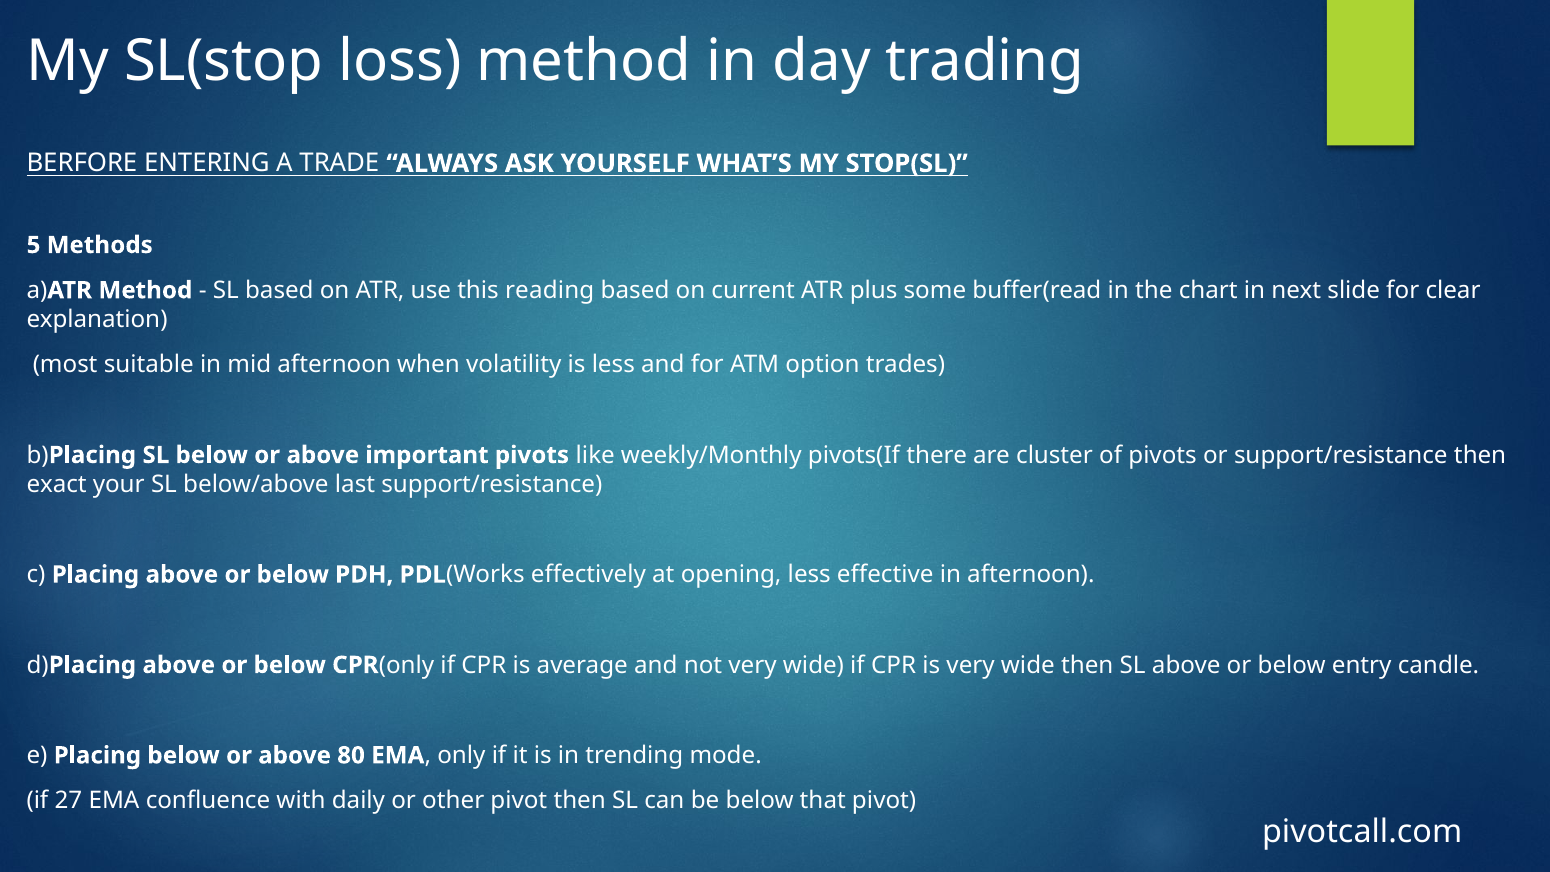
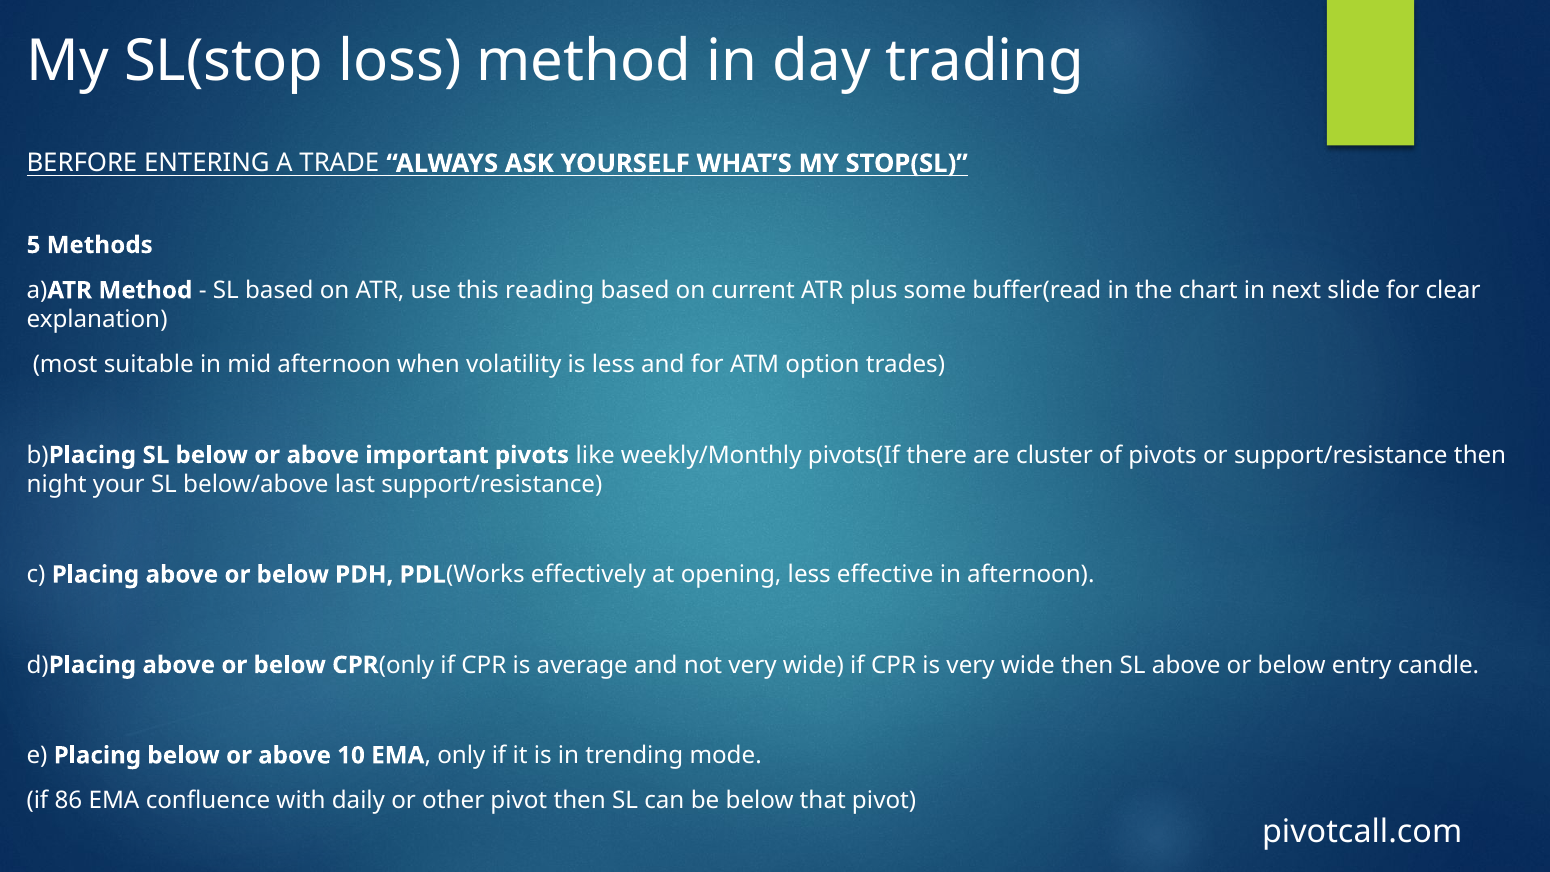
exact: exact -> night
80: 80 -> 10
27: 27 -> 86
